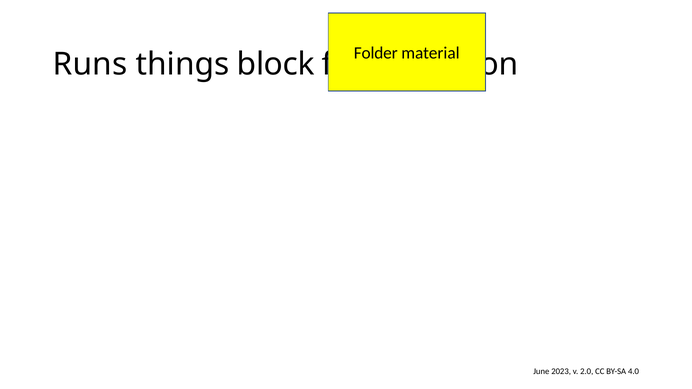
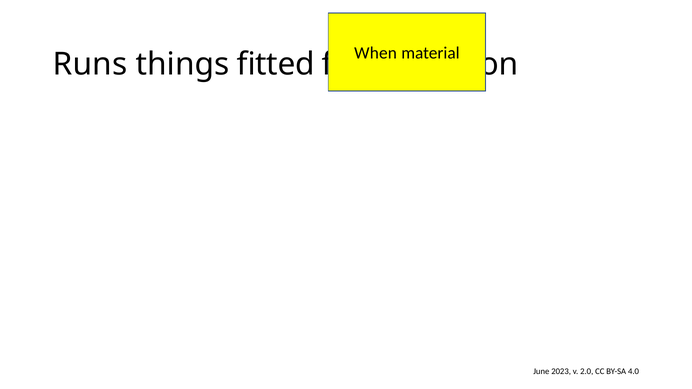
Folder: Folder -> When
block: block -> fitted
